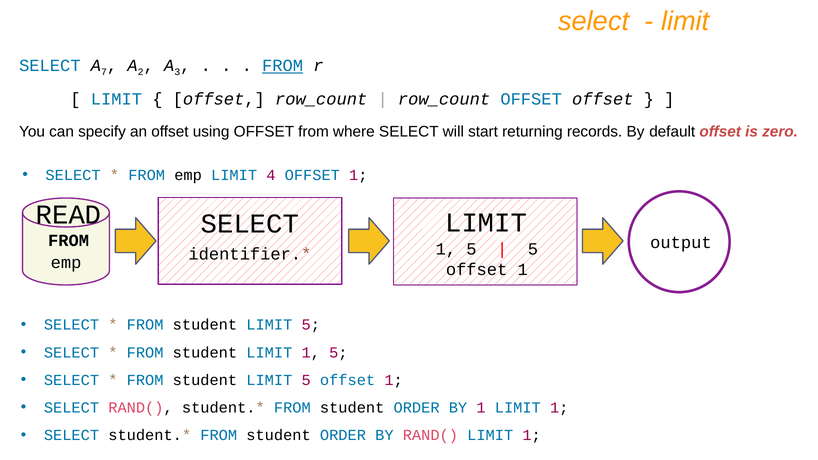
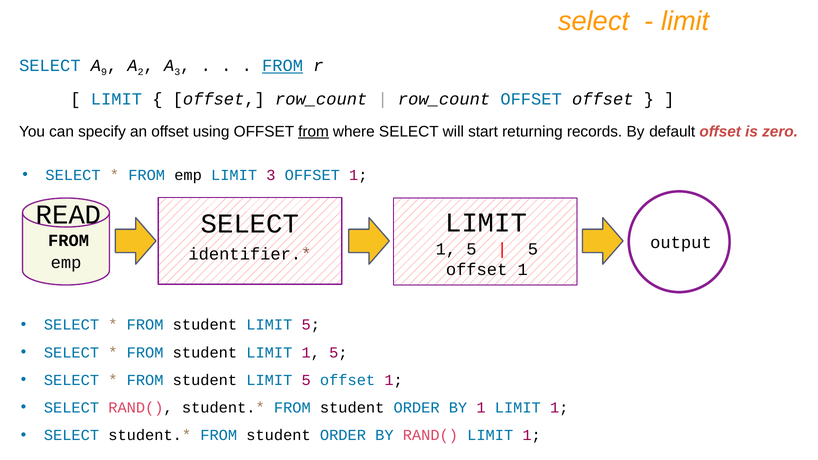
7: 7 -> 9
from at (313, 132) underline: none -> present
LIMIT 4: 4 -> 3
